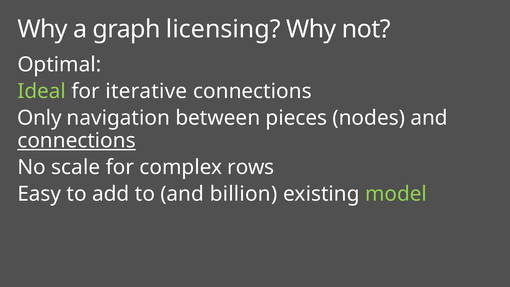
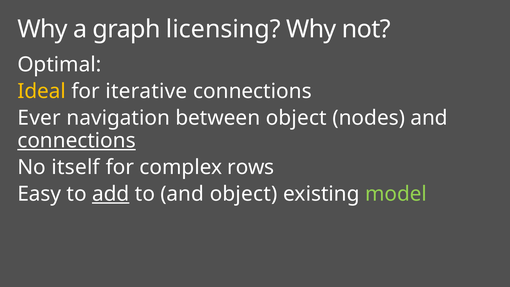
Ideal colour: light green -> yellow
Only: Only -> Ever
between pieces: pieces -> object
scale: scale -> itself
add underline: none -> present
and billion: billion -> object
